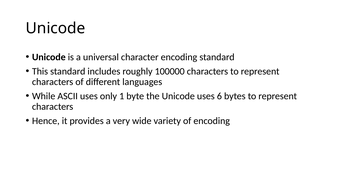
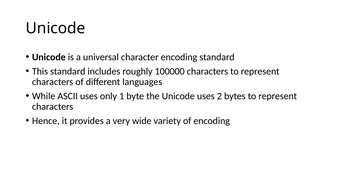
6: 6 -> 2
